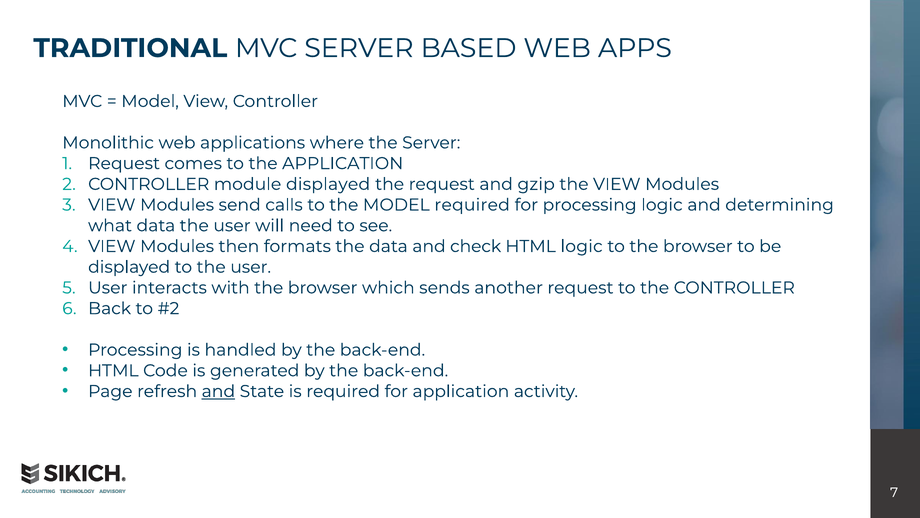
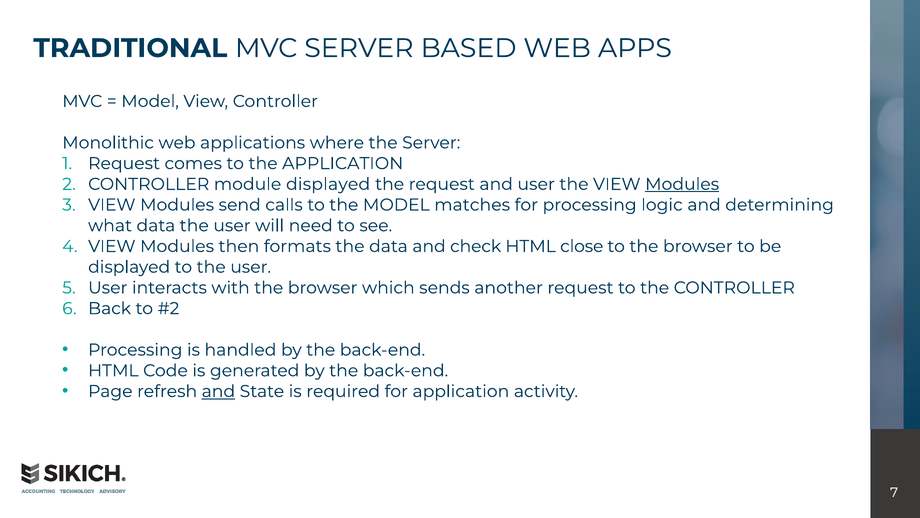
and gzip: gzip -> user
Modules at (682, 184) underline: none -> present
MODEL required: required -> matches
HTML logic: logic -> close
